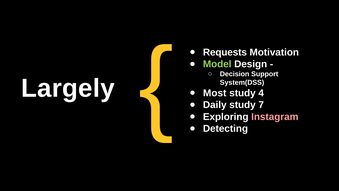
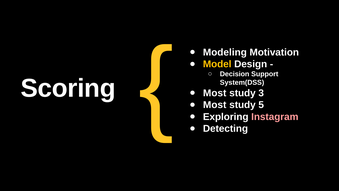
Requests: Requests -> Modeling
Model colour: light green -> yellow
Largely: Largely -> Scoring
4: 4 -> 3
Daily at (215, 105): Daily -> Most
7: 7 -> 5
